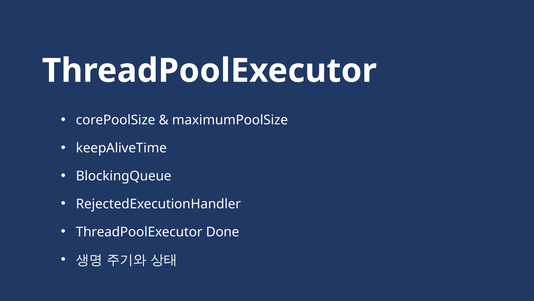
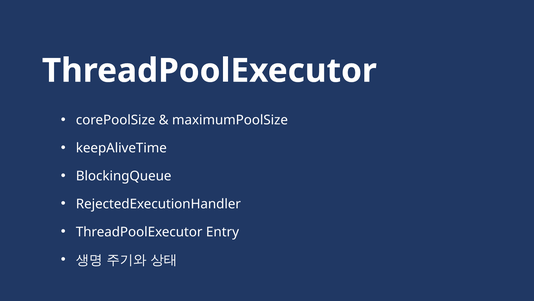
Done: Done -> Entry
